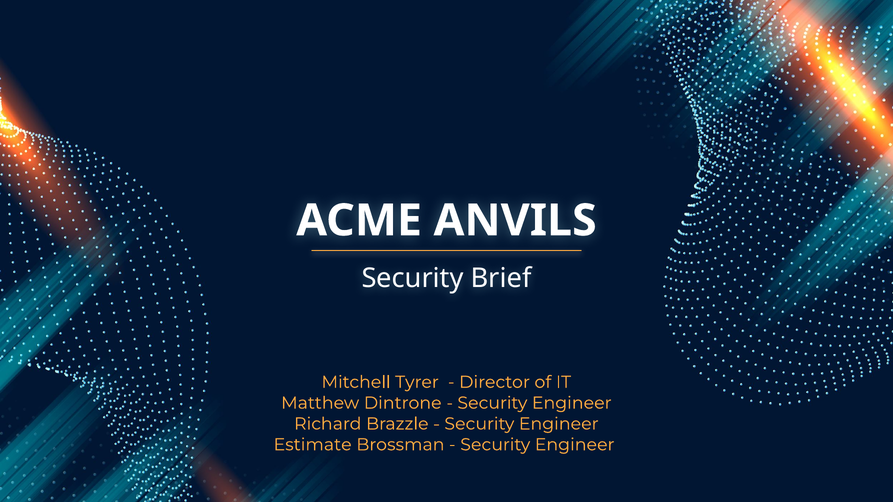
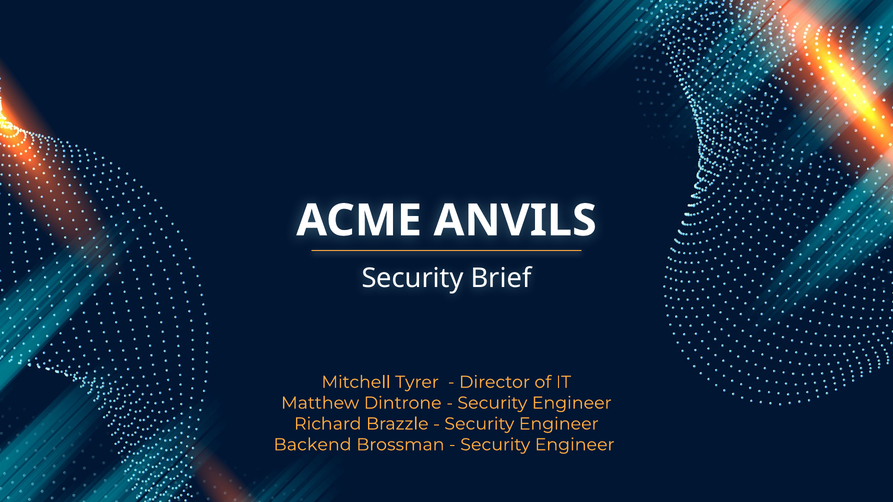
Estimate: Estimate -> Backend
